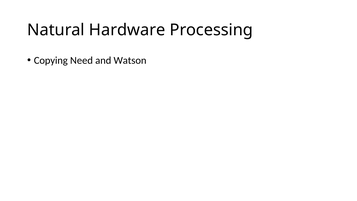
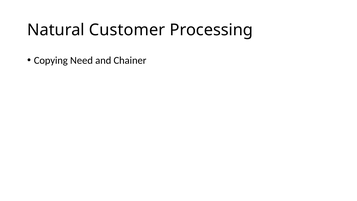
Hardware: Hardware -> Customer
Watson: Watson -> Chainer
